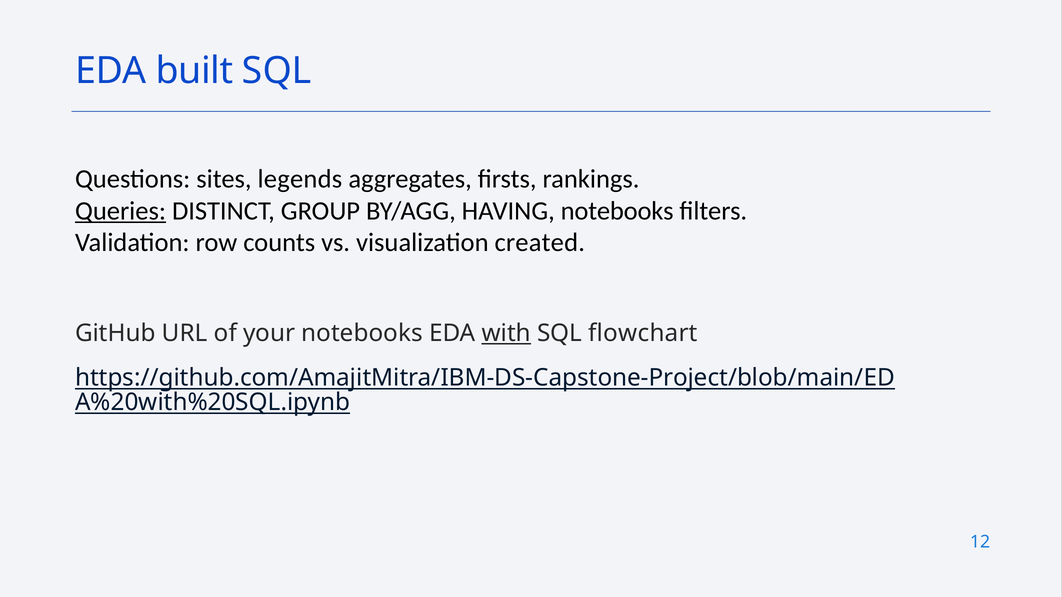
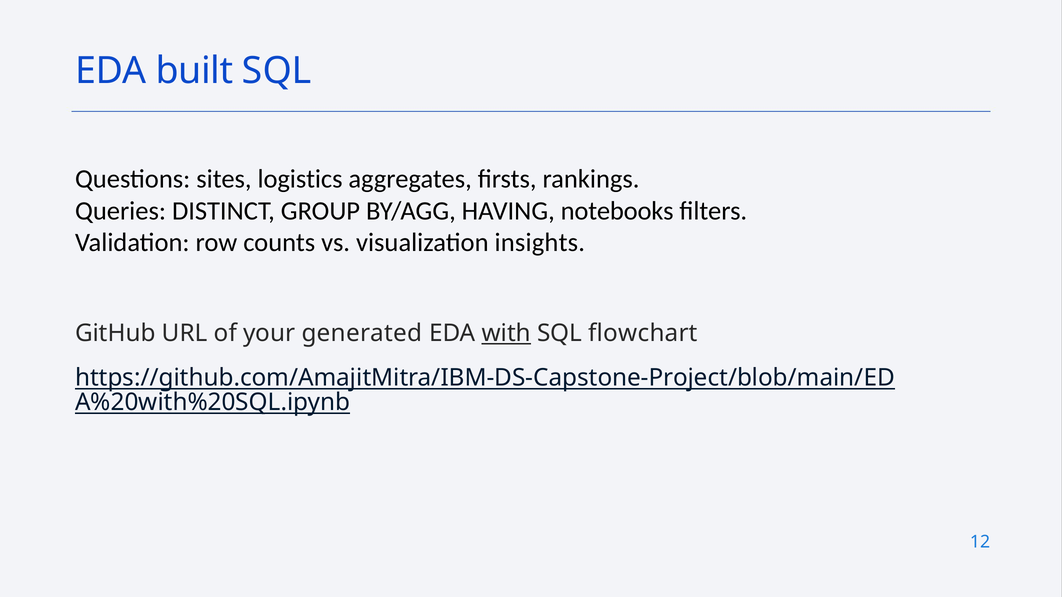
legends: legends -> logistics
Queries underline: present -> none
created: created -> insights
your notebooks: notebooks -> generated
